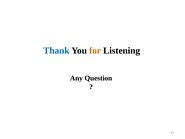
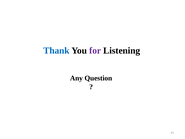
for colour: orange -> purple
